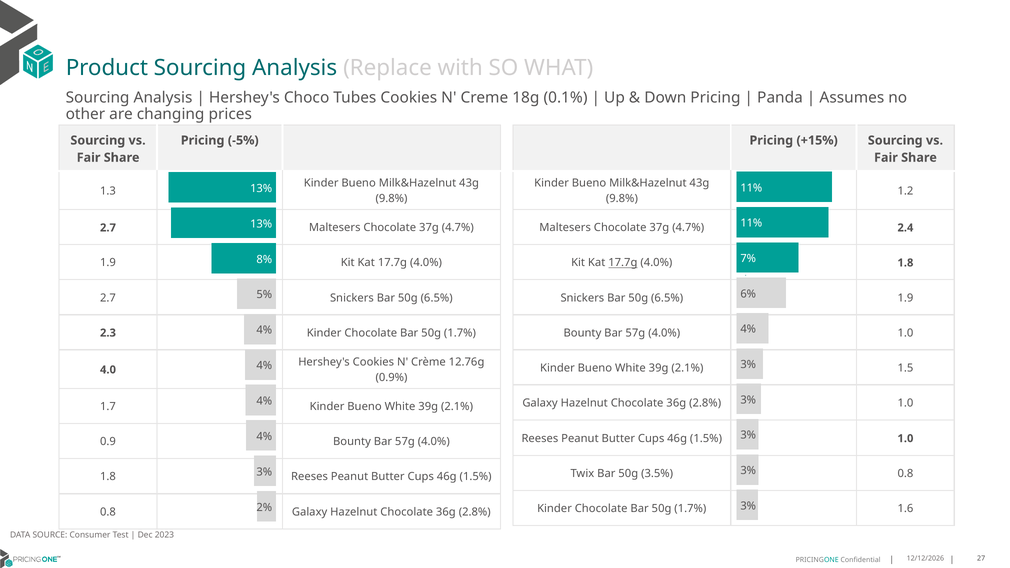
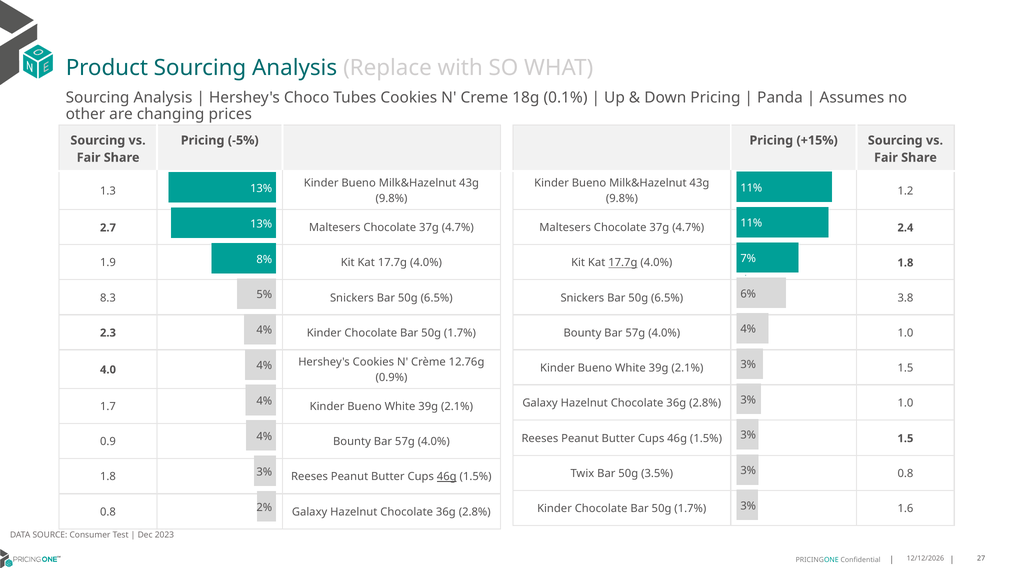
2.7 at (108, 298): 2.7 -> 8.3
6.5% 1.9: 1.9 -> 3.8
1.5% 1.0: 1.0 -> 1.5
46g at (447, 477) underline: none -> present
